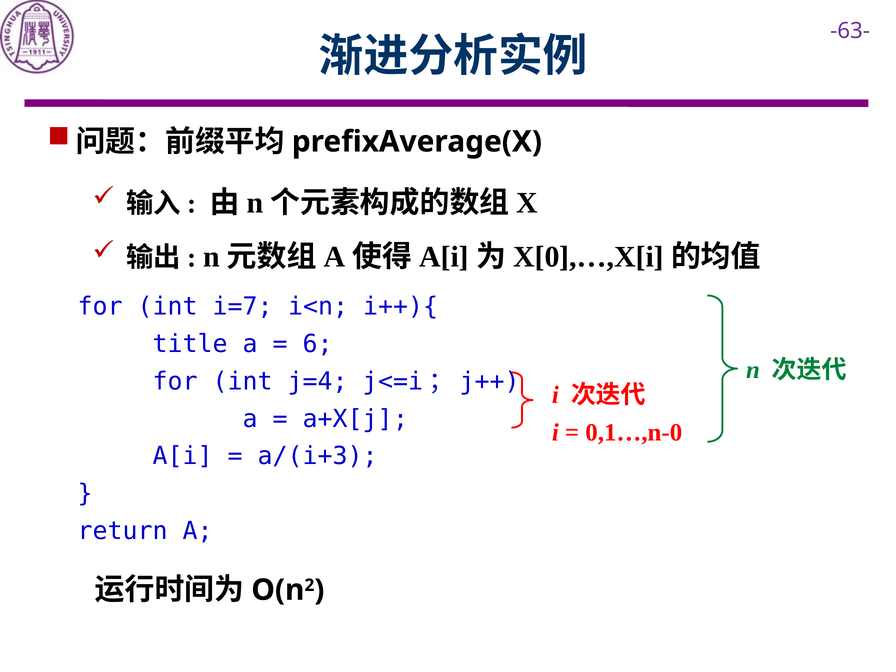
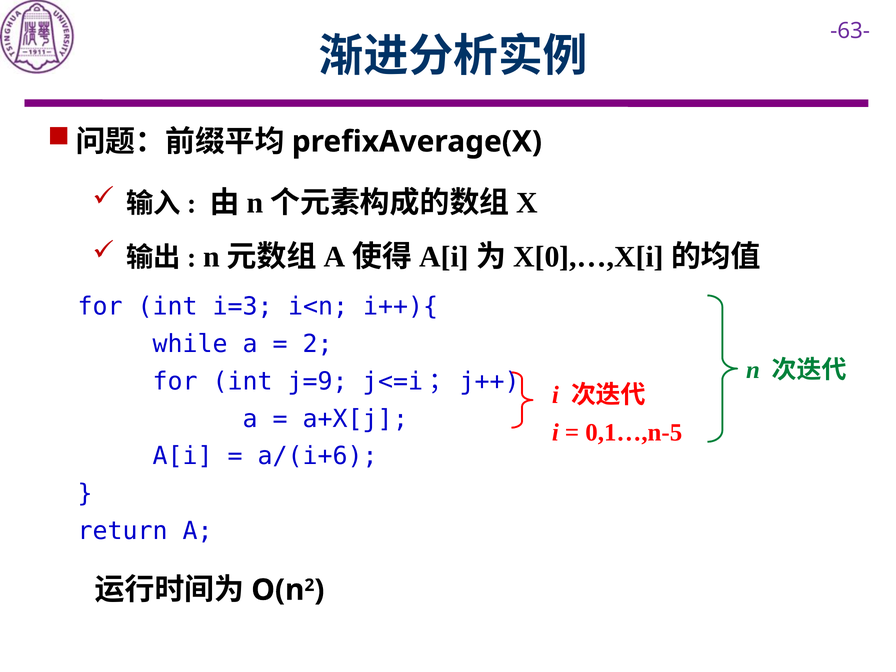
i=7: i=7 -> i=3
title: title -> while
6 at (318, 344): 6 -> 2
j=4: j=4 -> j=9
0,1…,n-0: 0,1…,n-0 -> 0,1…,n-5
a/(i+3: a/(i+3 -> a/(i+6
